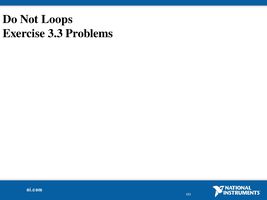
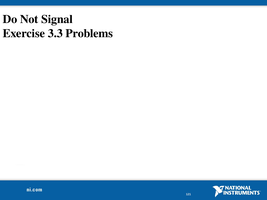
Loops: Loops -> Signal
